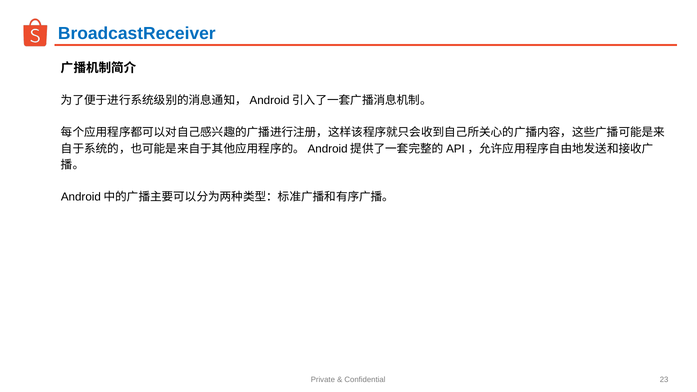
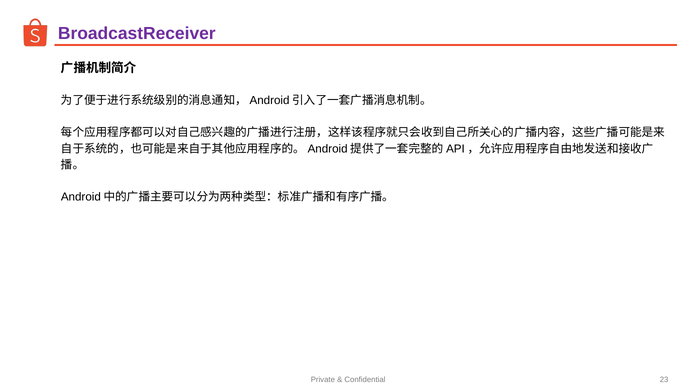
BroadcastReceiver colour: blue -> purple
